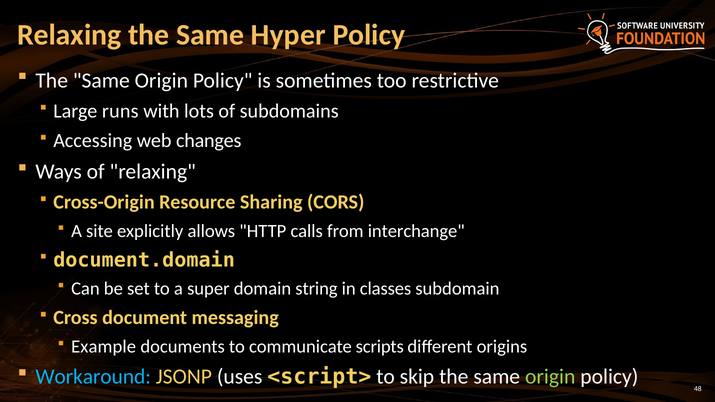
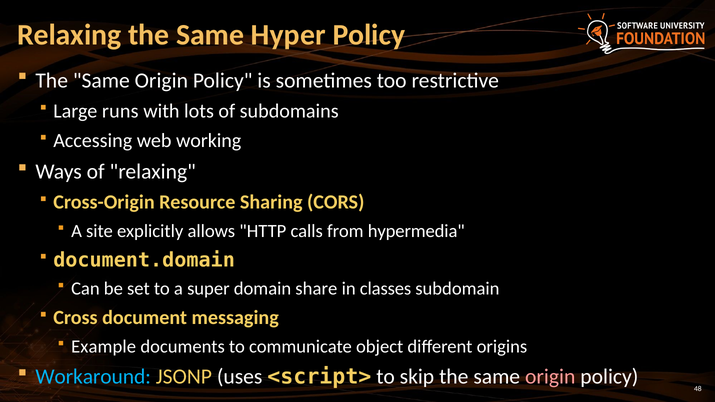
changes: changes -> working
interchange: interchange -> hypermedia
string: string -> share
scripts: scripts -> object
origin at (550, 377) colour: light green -> pink
